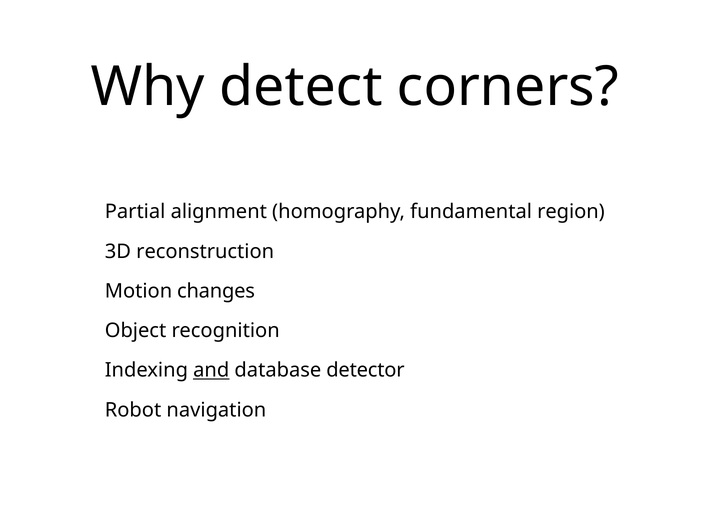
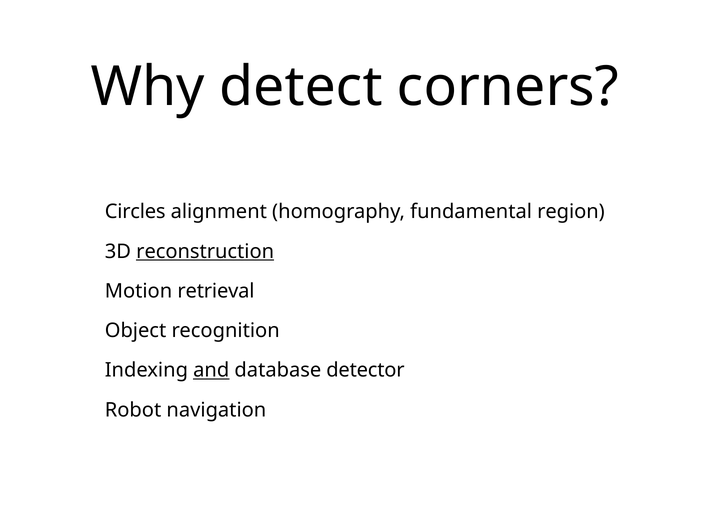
Partial: Partial -> Circles
reconstruction underline: none -> present
changes: changes -> retrieval
